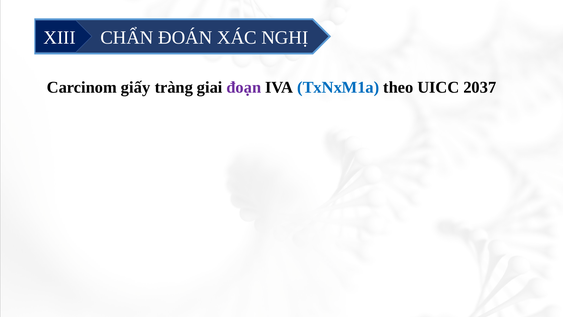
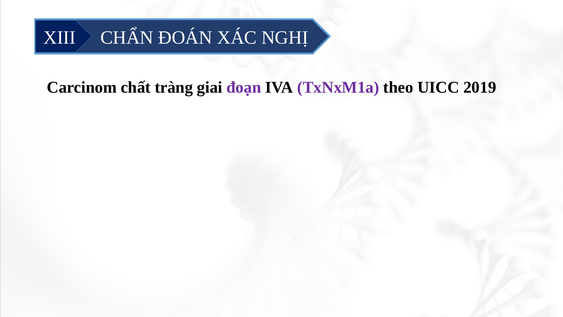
giấy: giấy -> chất
TxNxM1a colour: blue -> purple
2037: 2037 -> 2019
